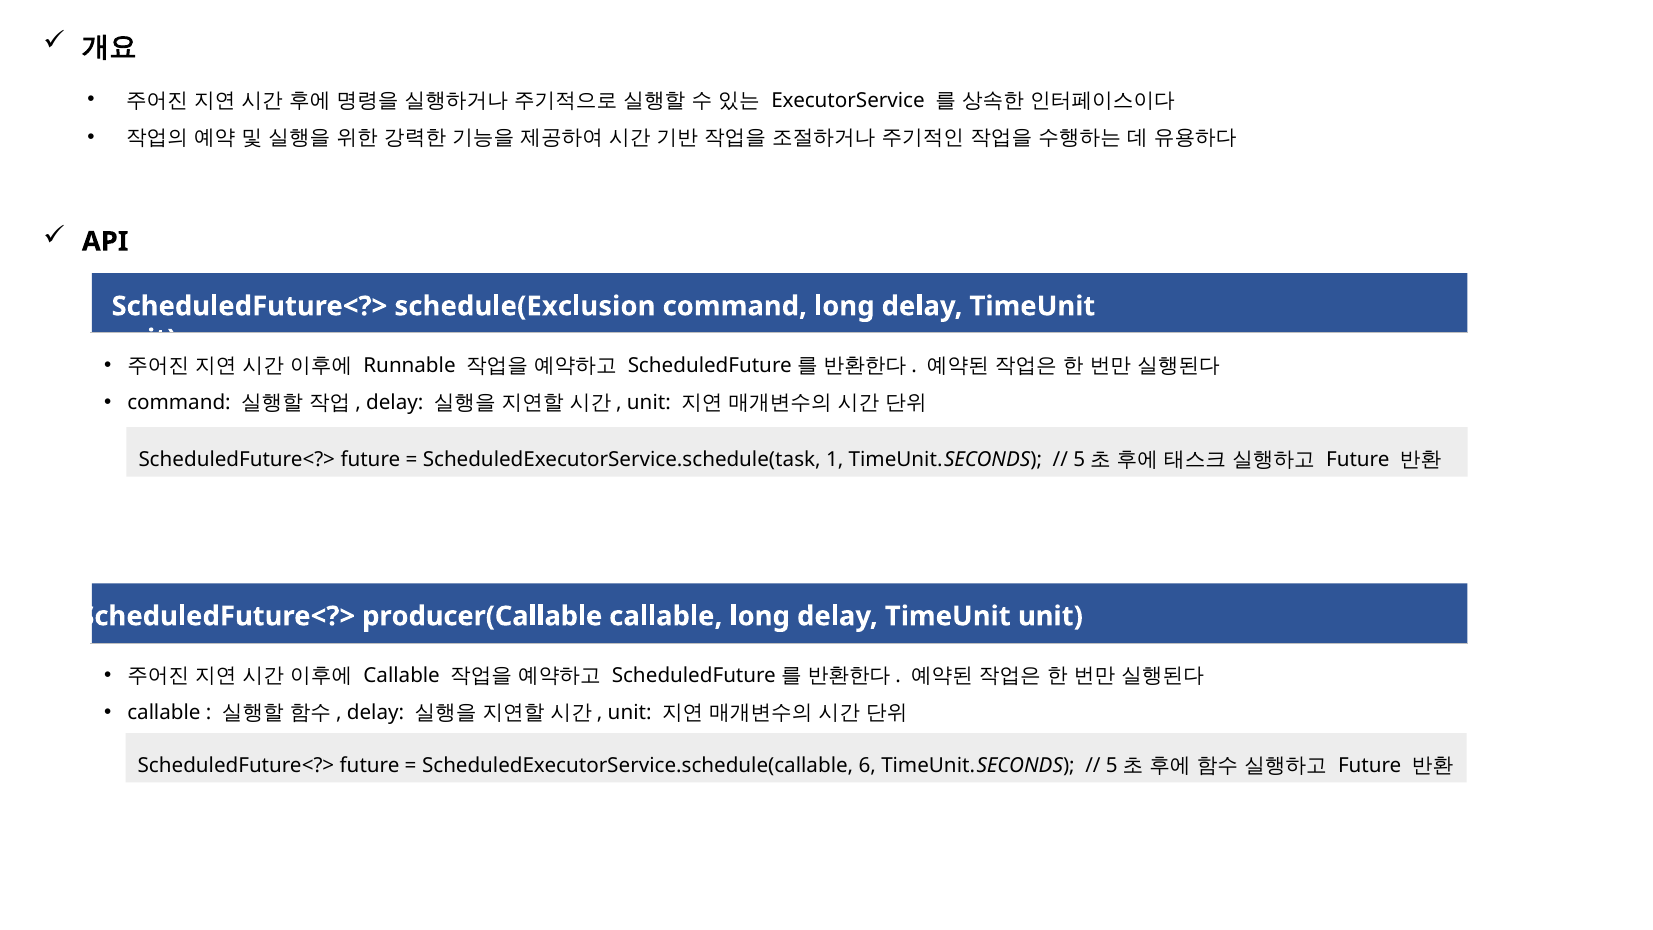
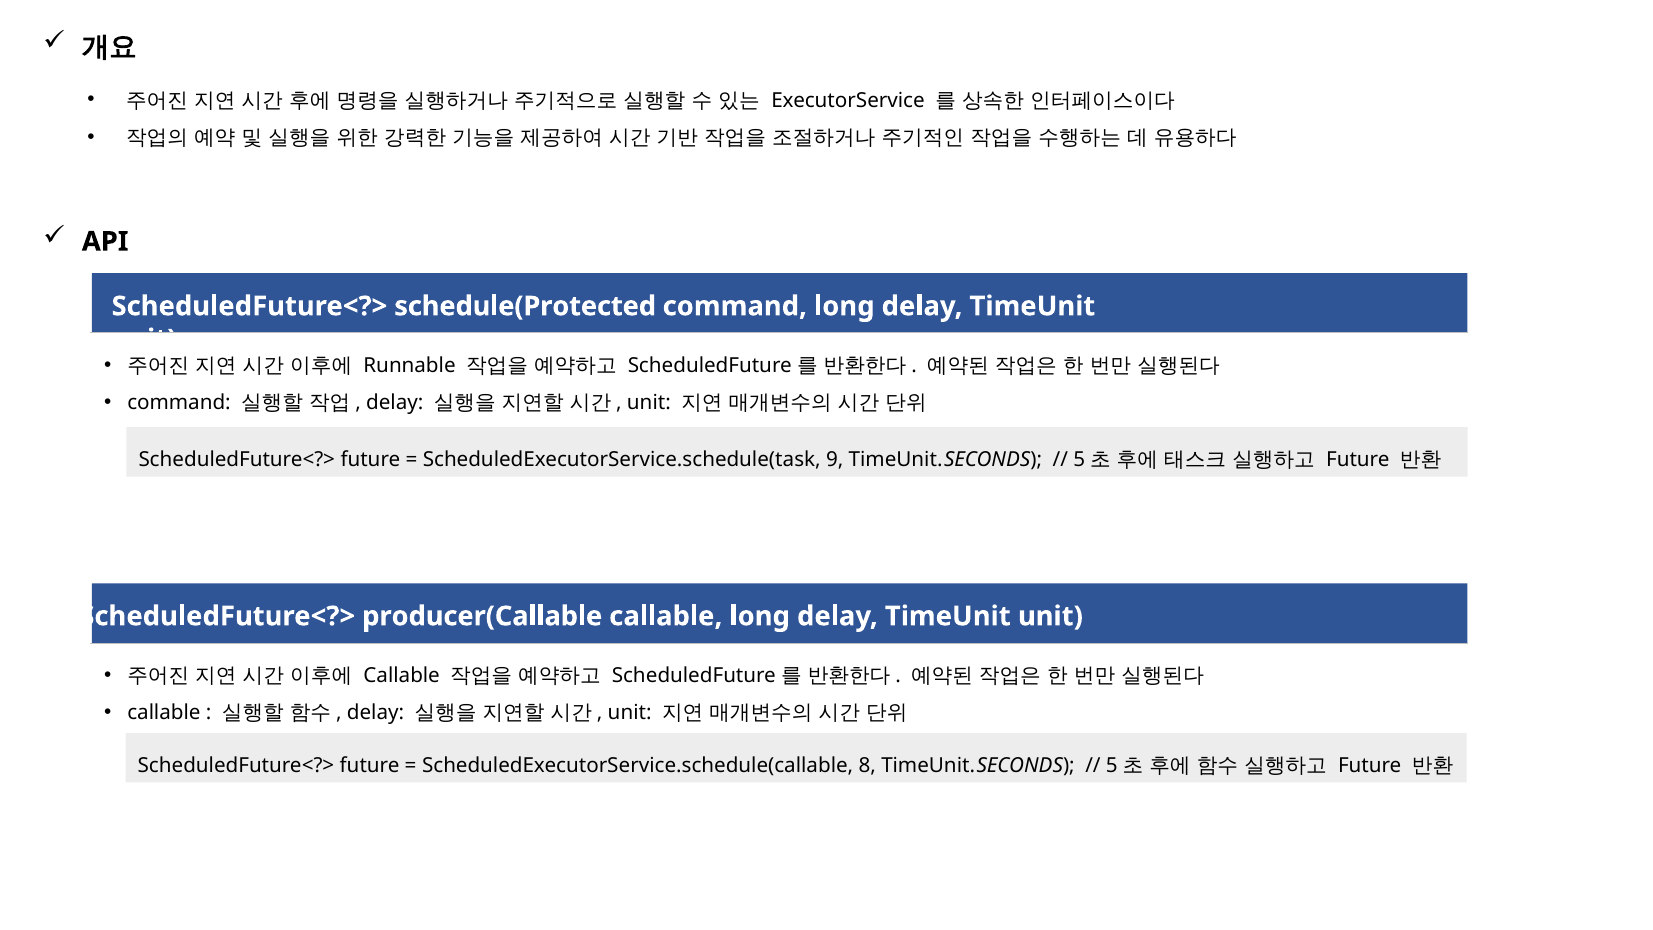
schedule(Exclusion: schedule(Exclusion -> schedule(Protected
1: 1 -> 9
6: 6 -> 8
